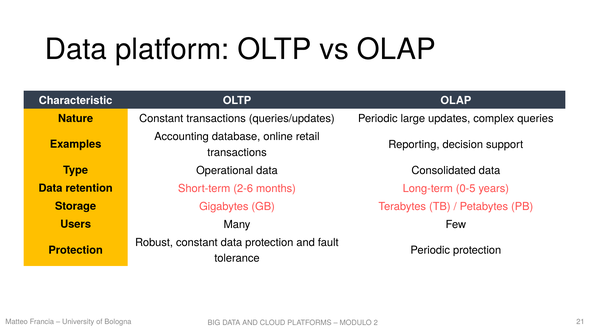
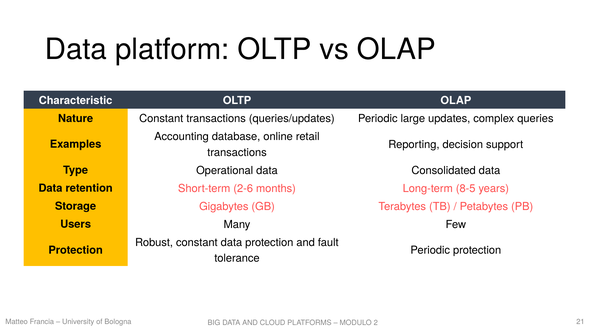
0-5: 0-5 -> 8-5
